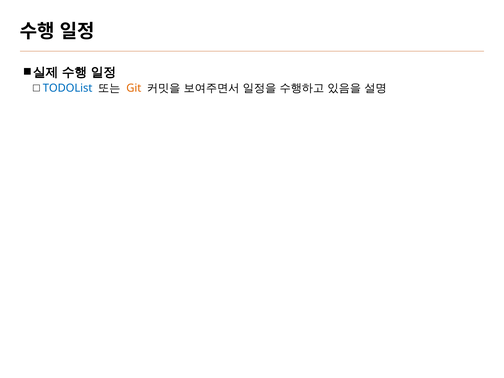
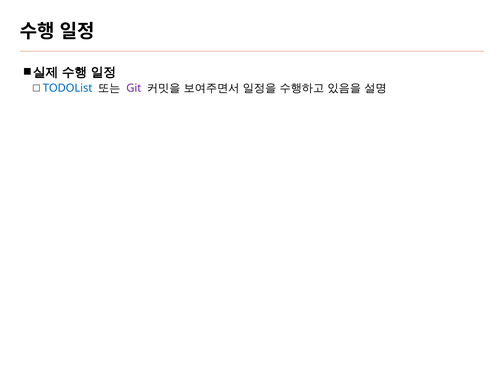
Git colour: orange -> purple
